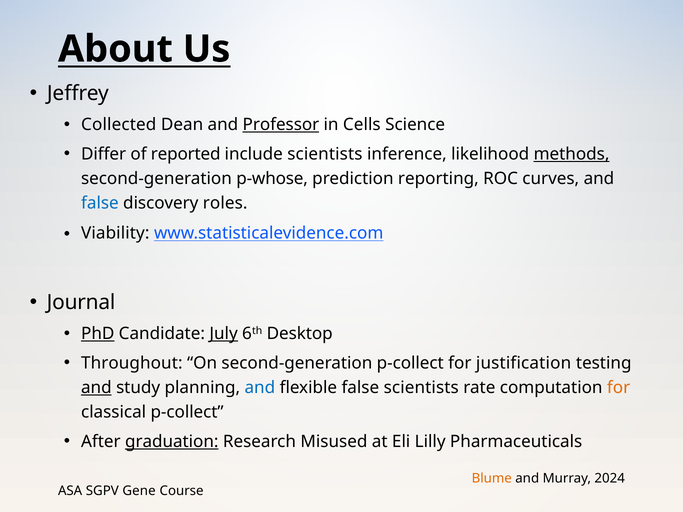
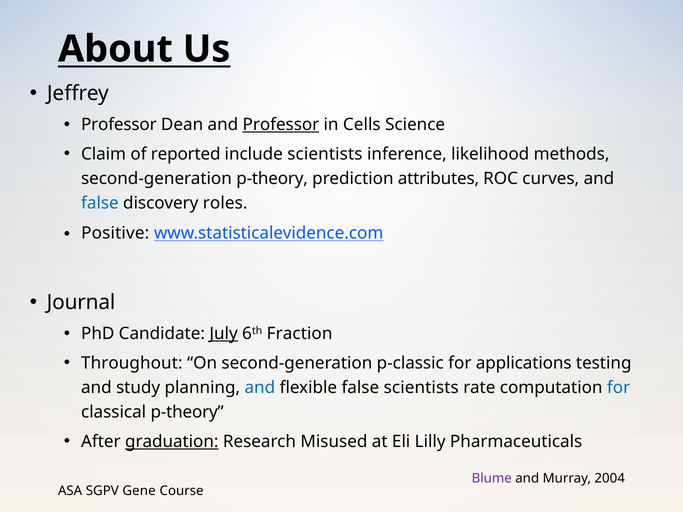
Collected at (119, 125): Collected -> Professor
Differ: Differ -> Claim
methods underline: present -> none
second-generation p-whose: p-whose -> p-theory
reporting: reporting -> attributes
Viability: Viability -> Positive
PhD underline: present -> none
Desktop: Desktop -> Fraction
second-generation p-collect: p-collect -> p-classic
justification: justification -> applications
and at (96, 388) underline: present -> none
for at (619, 388) colour: orange -> blue
classical p-collect: p-collect -> p-theory
Blume colour: orange -> purple
2024: 2024 -> 2004
